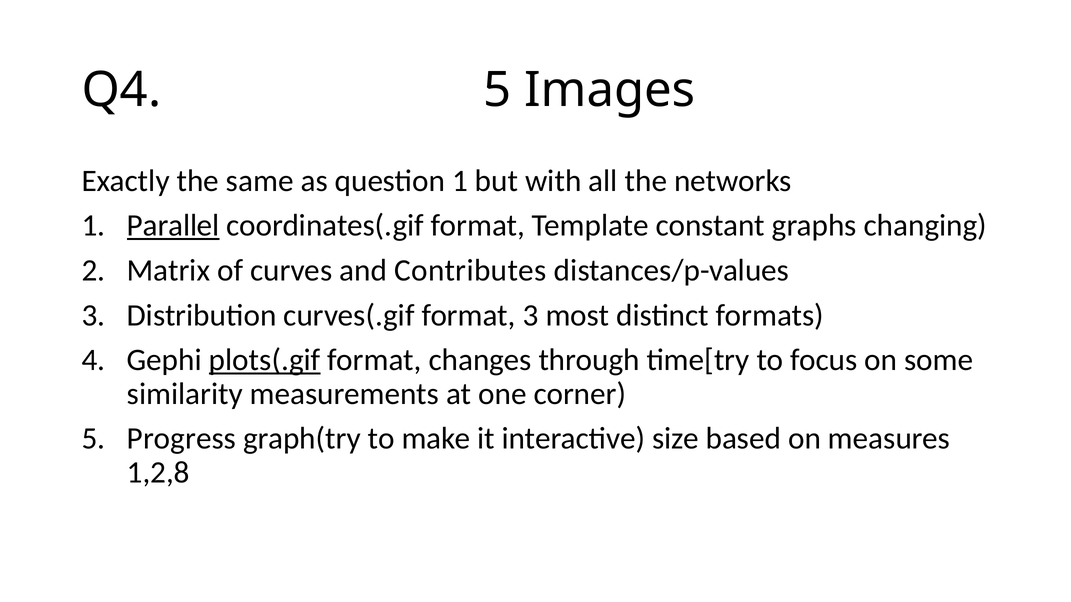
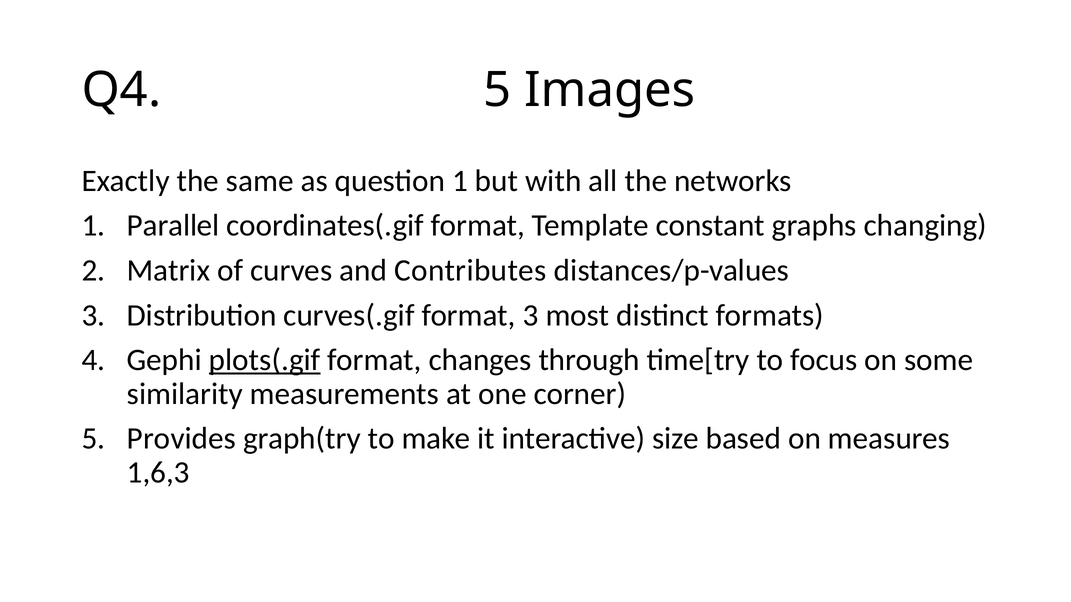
Parallel underline: present -> none
Progress: Progress -> Provides
1,2,8: 1,2,8 -> 1,6,3
